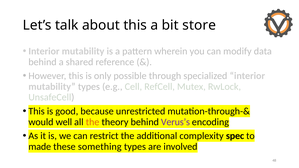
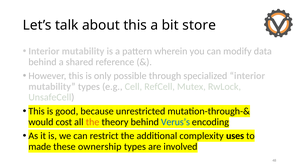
well: well -> cost
Verus’s colour: purple -> blue
spec: spec -> uses
something: something -> ownership
